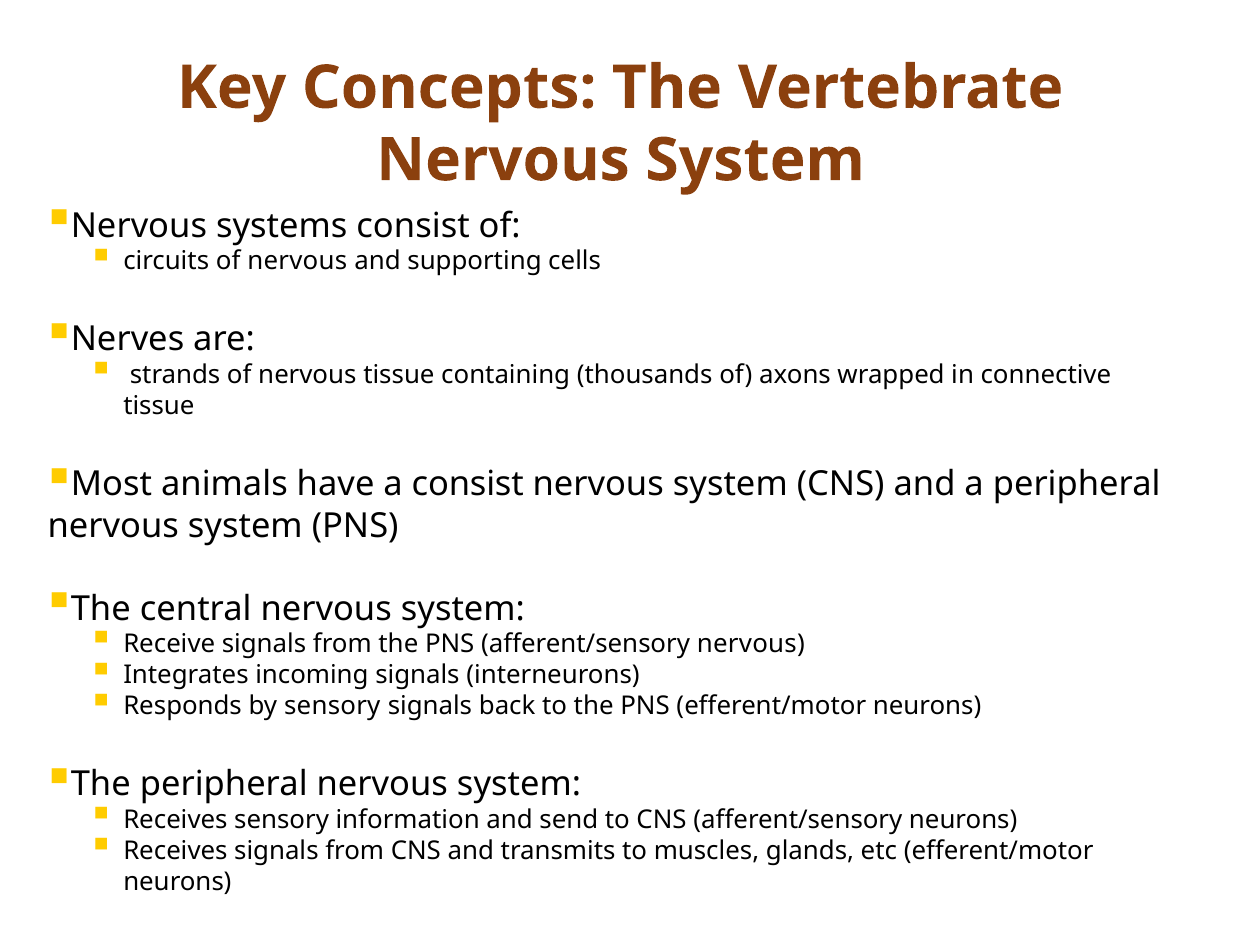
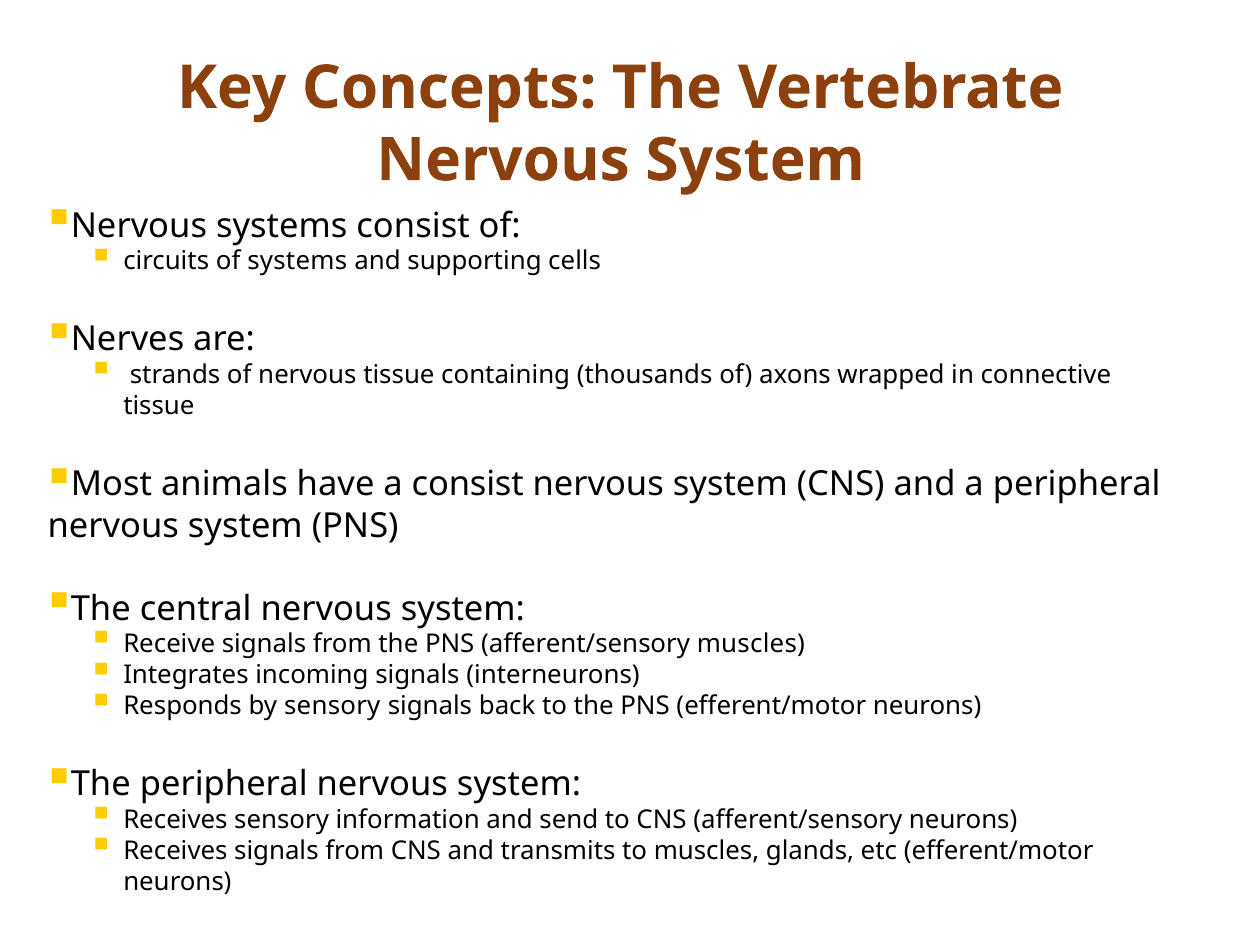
circuits of nervous: nervous -> systems
afferent/sensory nervous: nervous -> muscles
